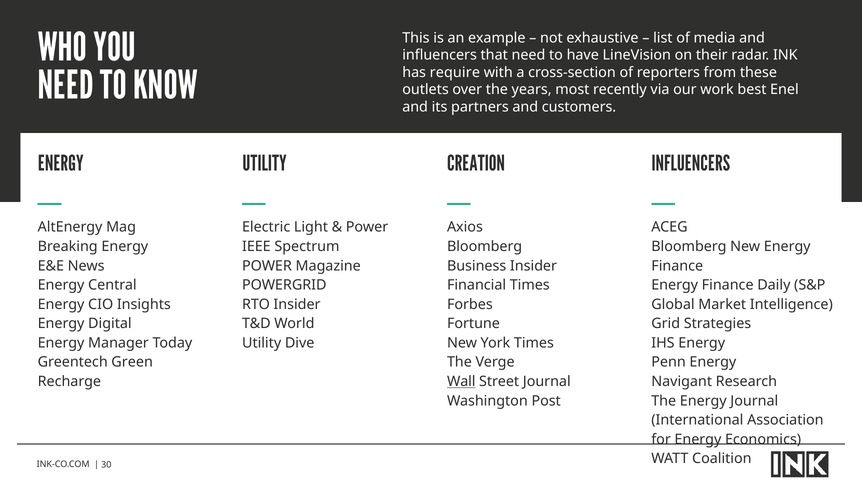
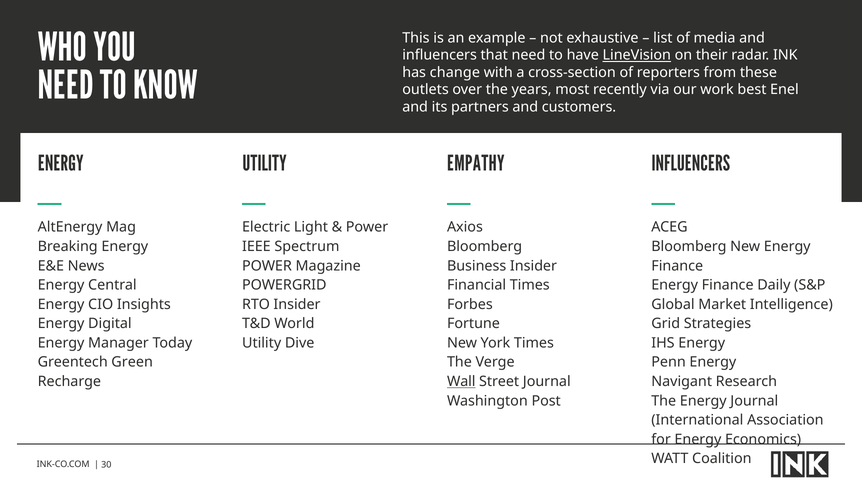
LineVision underline: none -> present
require: require -> change
CREATION: CREATION -> EMPATHY
